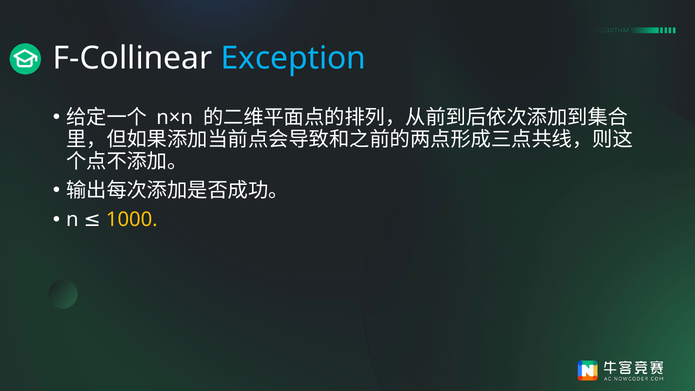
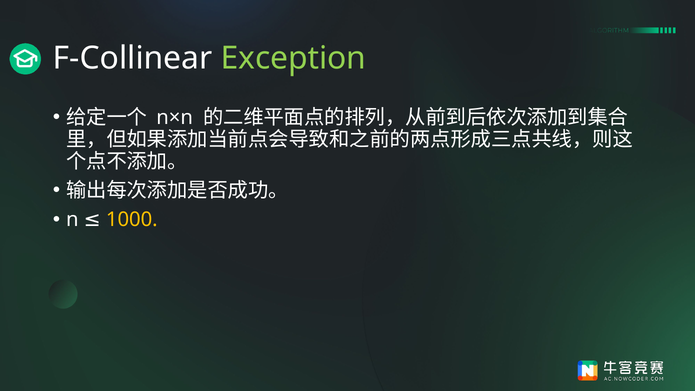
Exception colour: light blue -> light green
